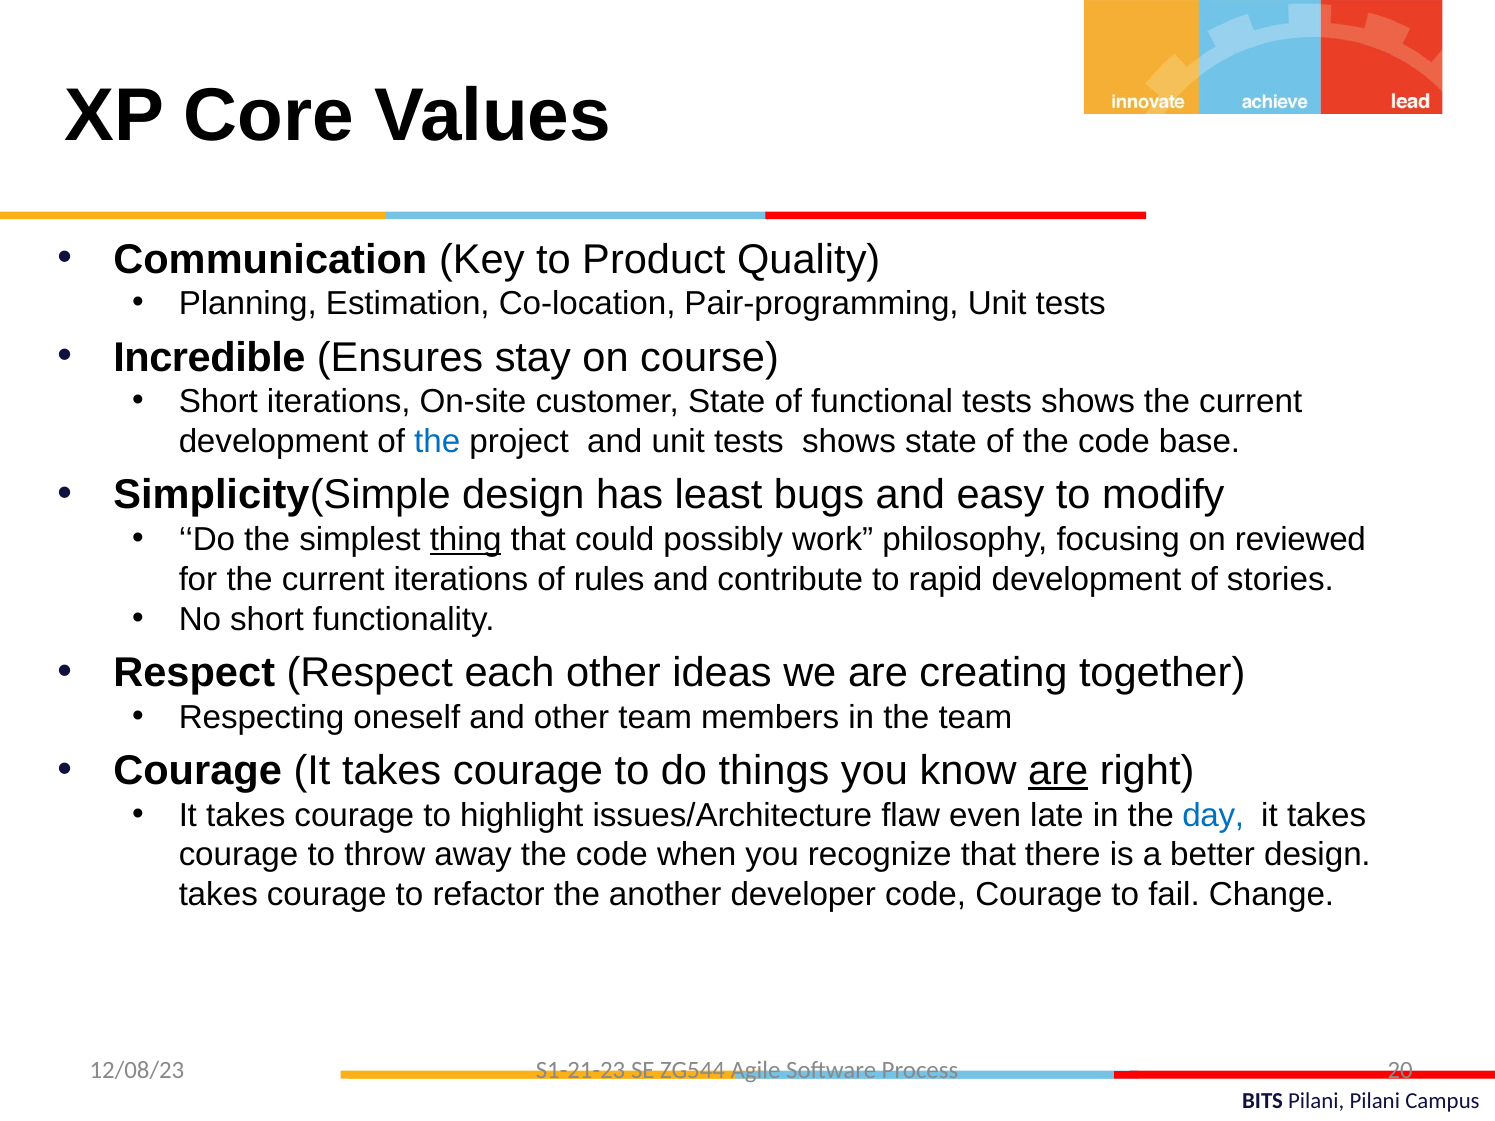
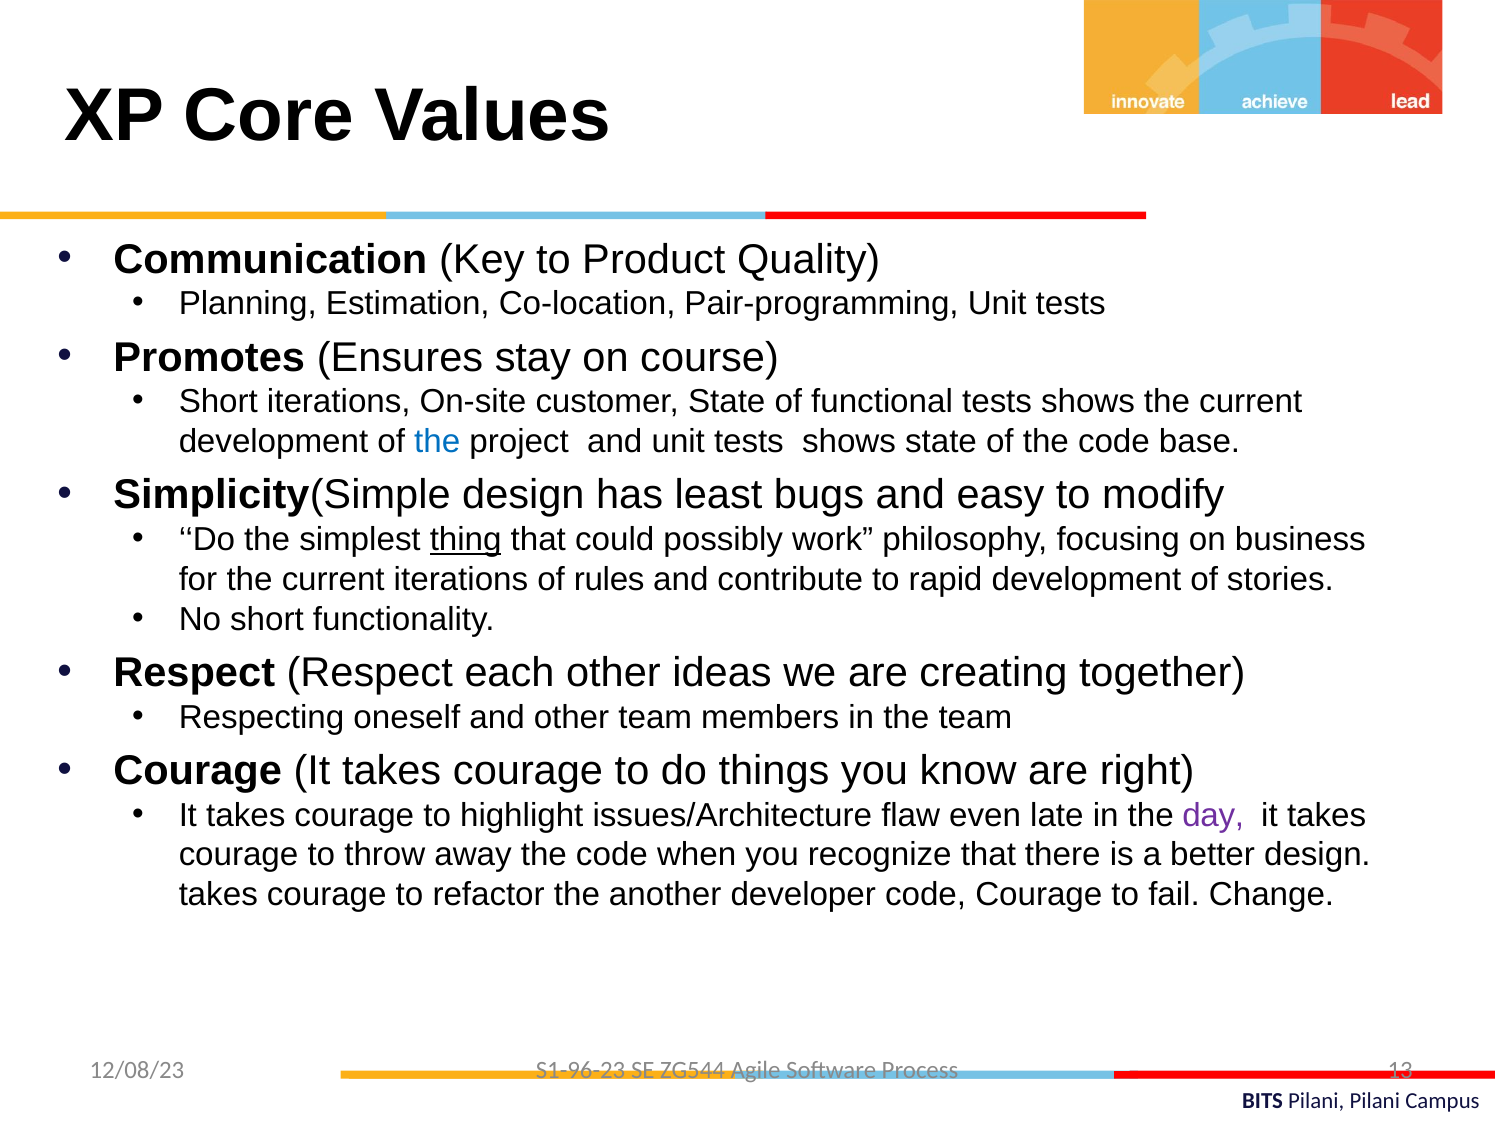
Incredible: Incredible -> Promotes
reviewed: reviewed -> business
are at (1058, 771) underline: present -> none
day colour: blue -> purple
S1-21-23: S1-21-23 -> S1-96-23
20: 20 -> 13
